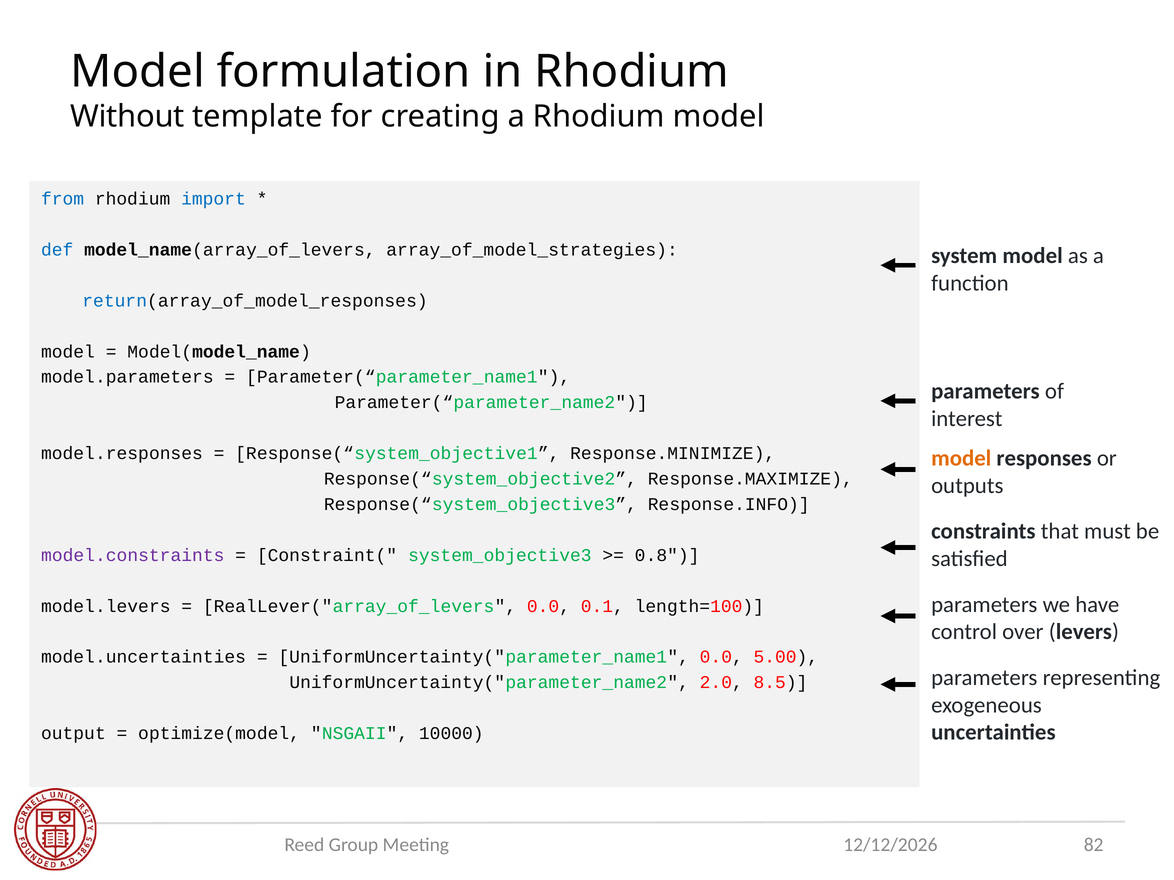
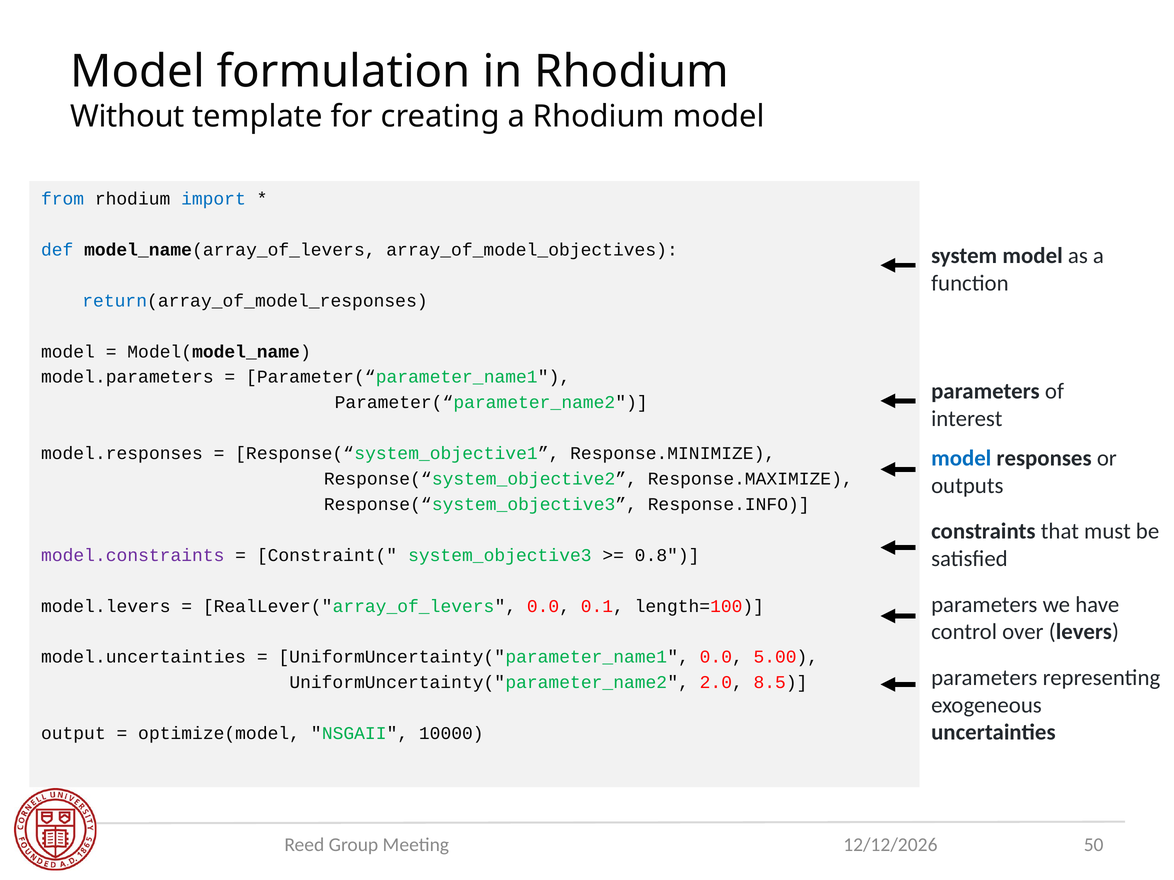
array_of_model_strategies: array_of_model_strategies -> array_of_model_objectives
model at (961, 459) colour: orange -> blue
82: 82 -> 50
